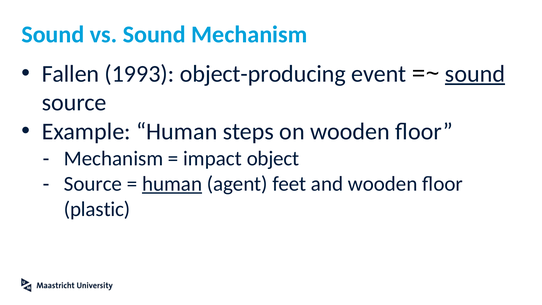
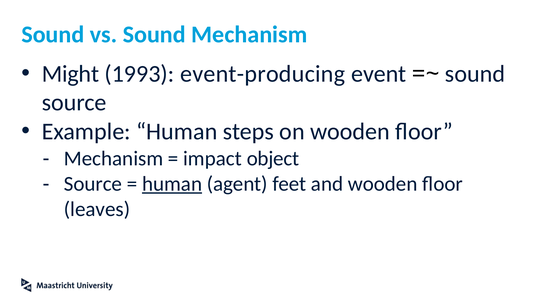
Fallen: Fallen -> Might
object-producing: object-producing -> event-producing
sound at (475, 74) underline: present -> none
plastic: plastic -> leaves
